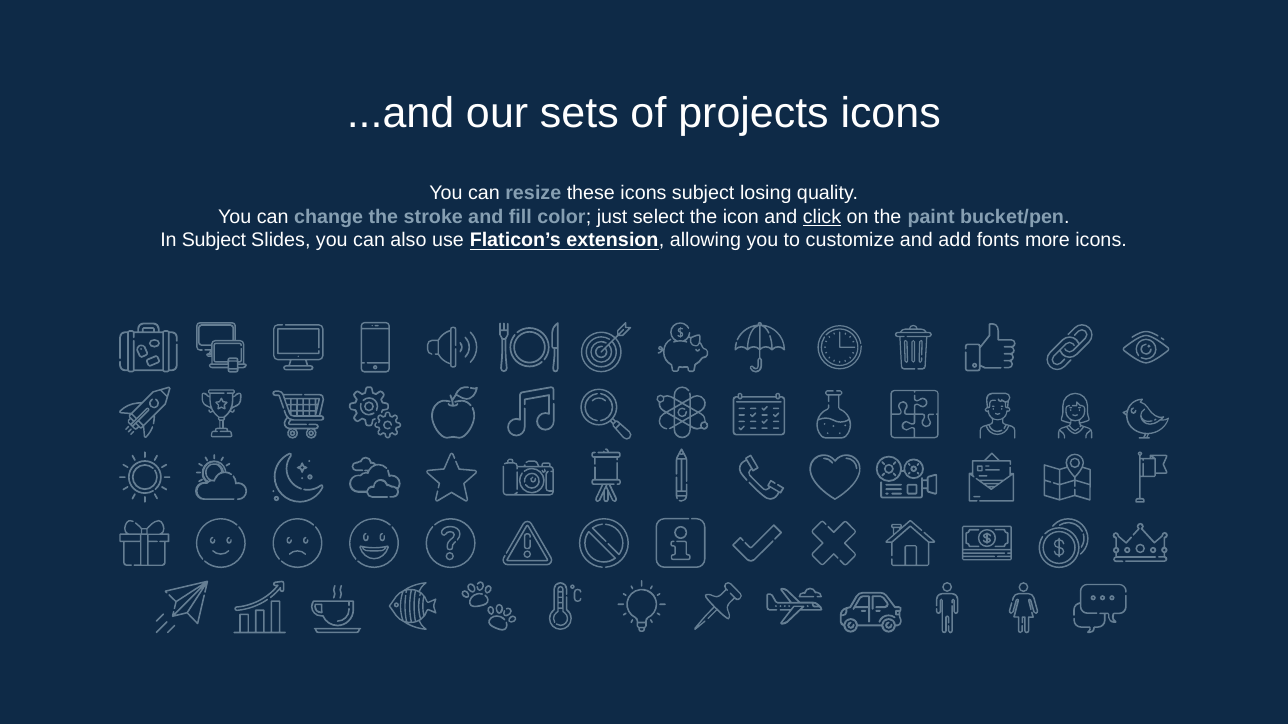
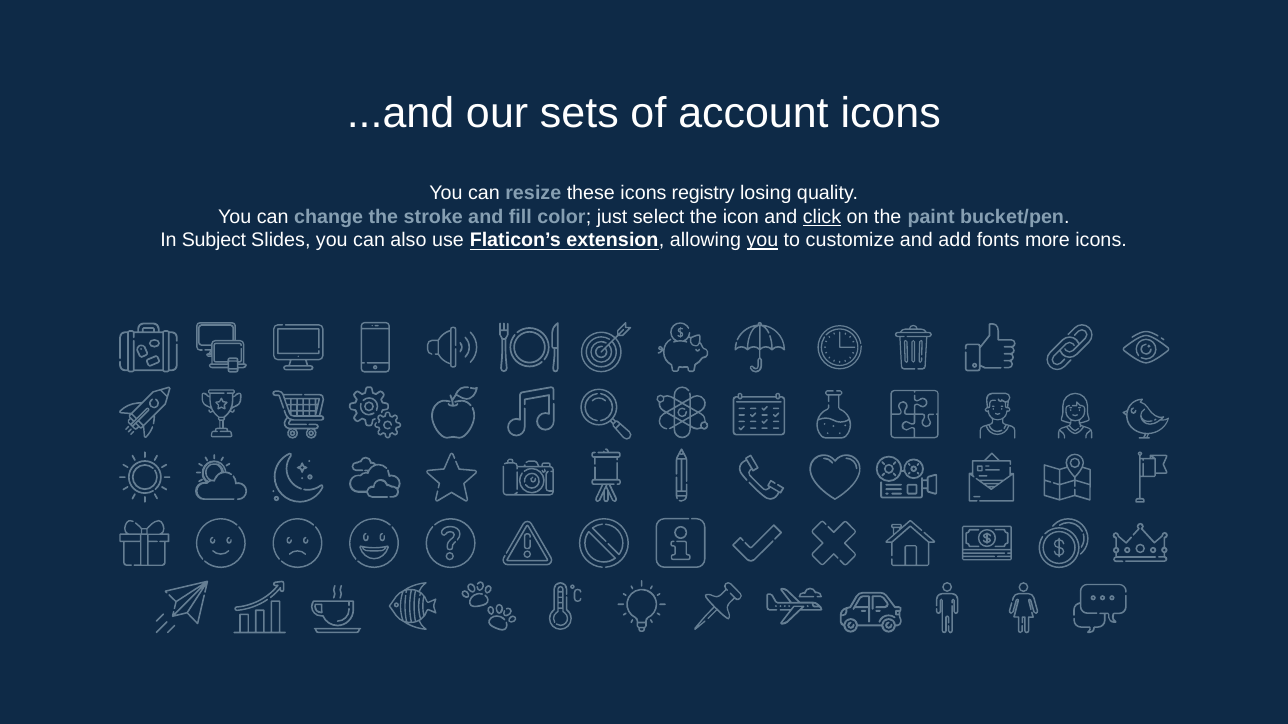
projects: projects -> account
icons subject: subject -> registry
you at (762, 241) underline: none -> present
